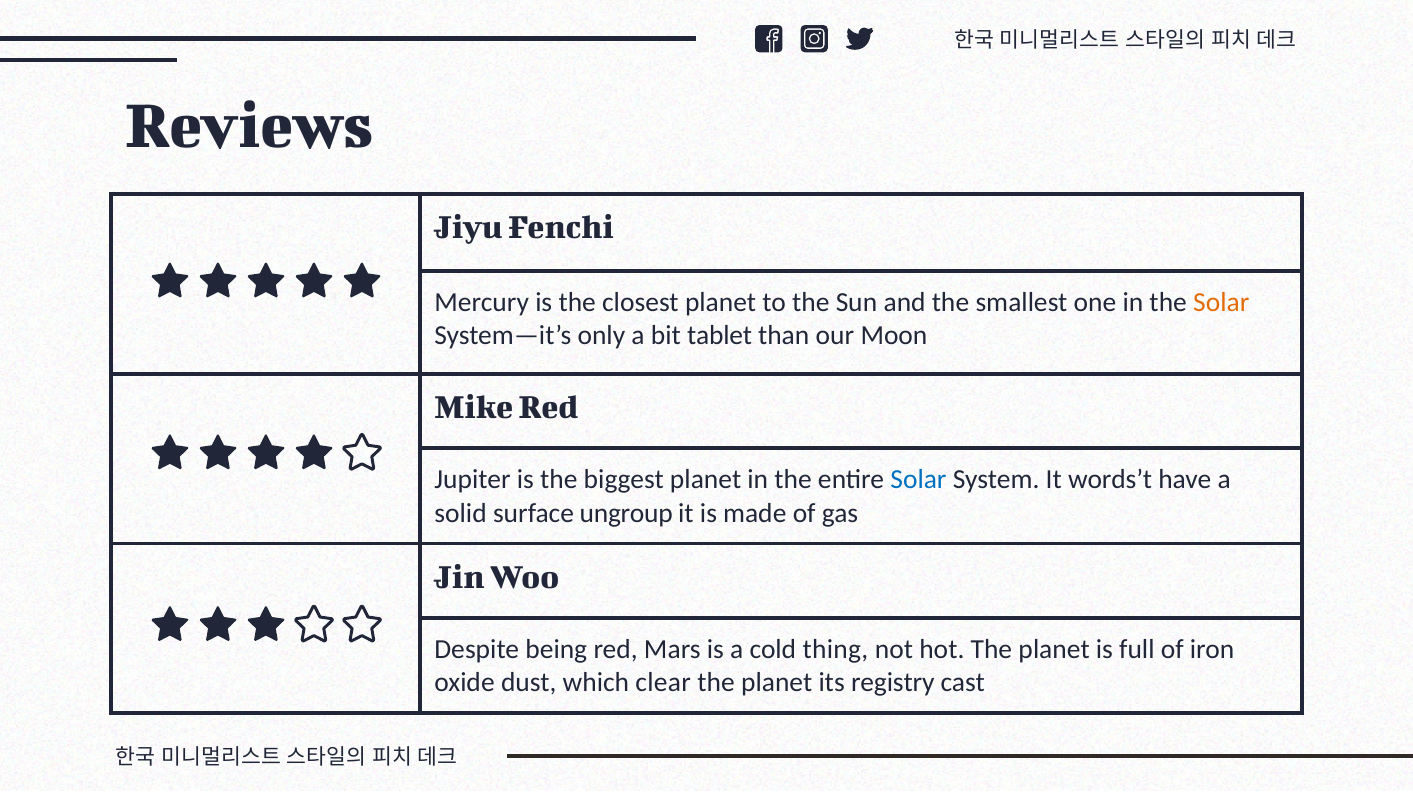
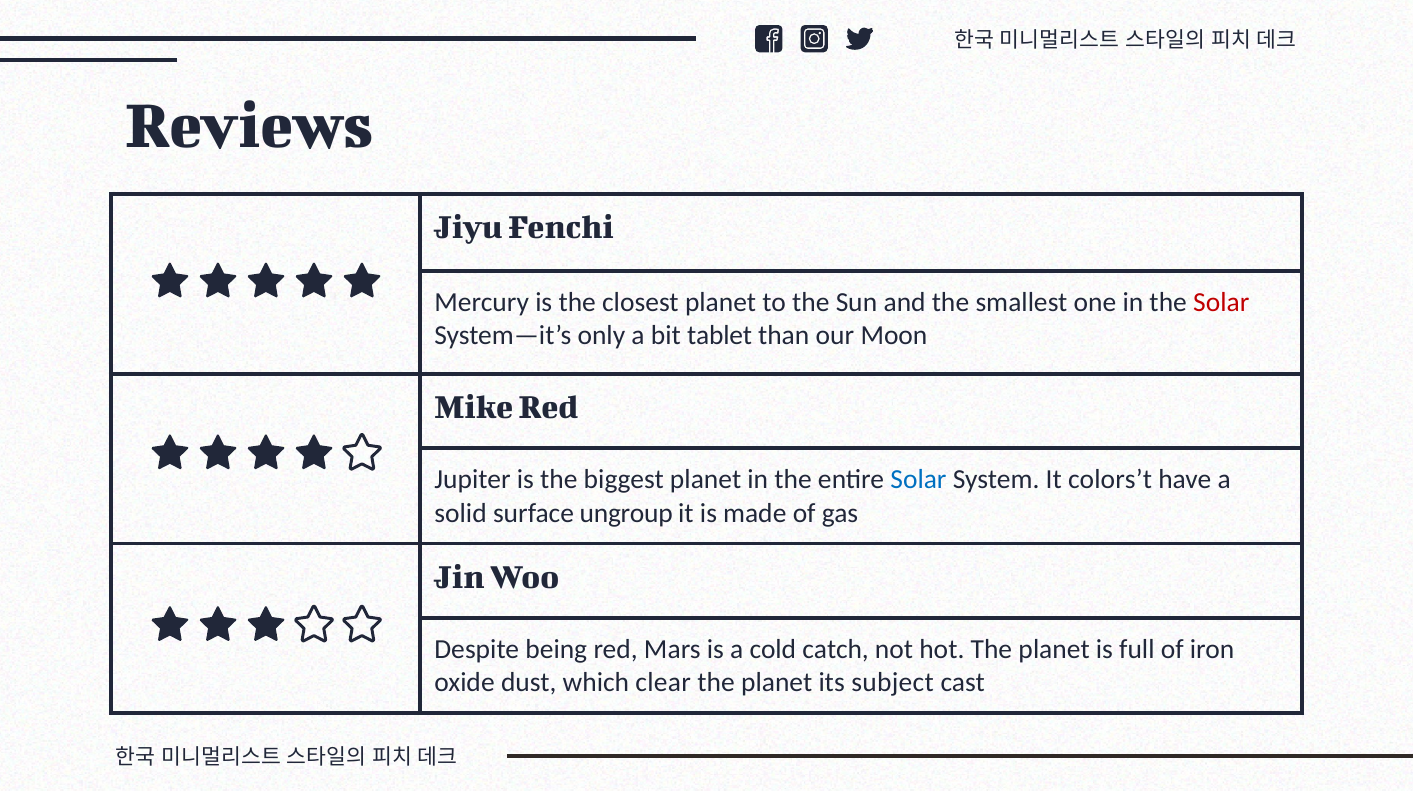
Solar at (1221, 302) colour: orange -> red
words’t: words’t -> colors’t
thing: thing -> catch
registry: registry -> subject
